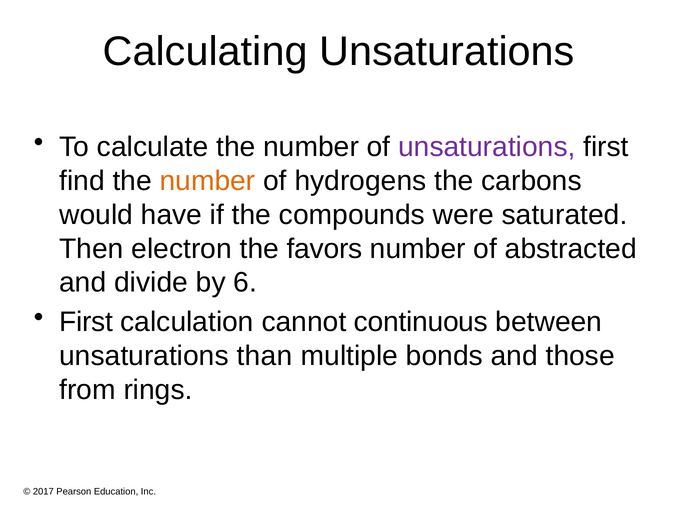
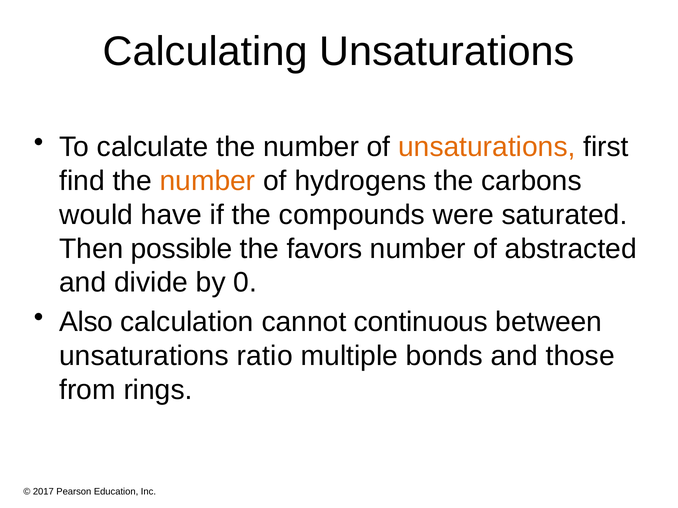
unsaturations at (487, 147) colour: purple -> orange
electron: electron -> possible
6: 6 -> 0
First at (86, 322): First -> Also
than: than -> ratio
